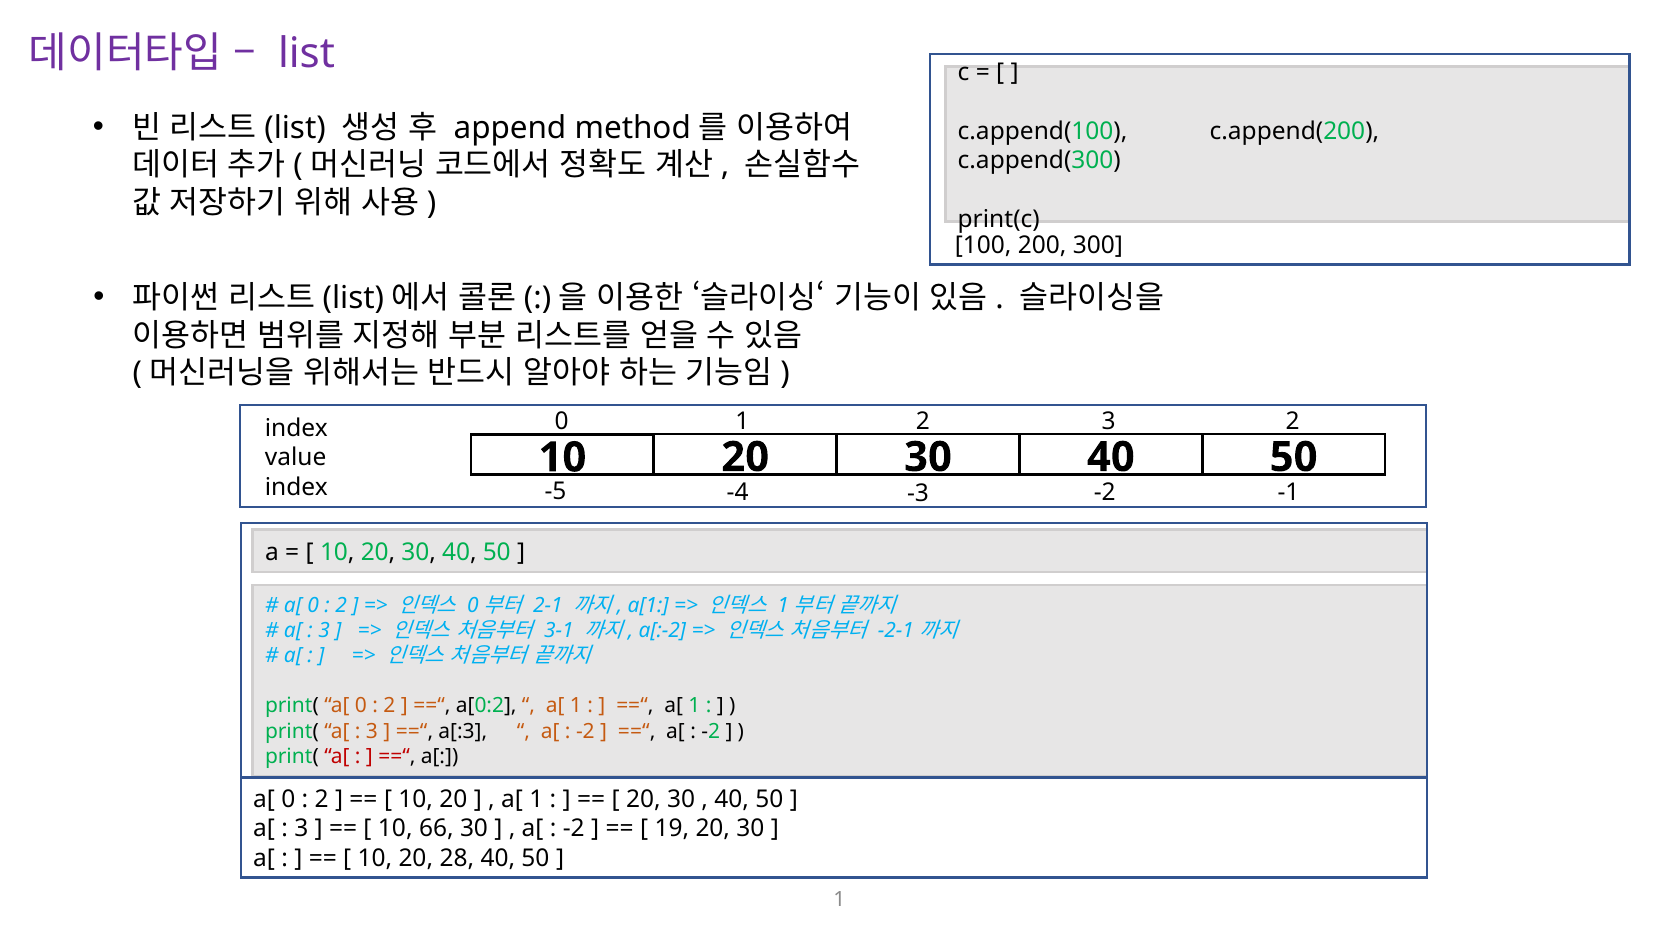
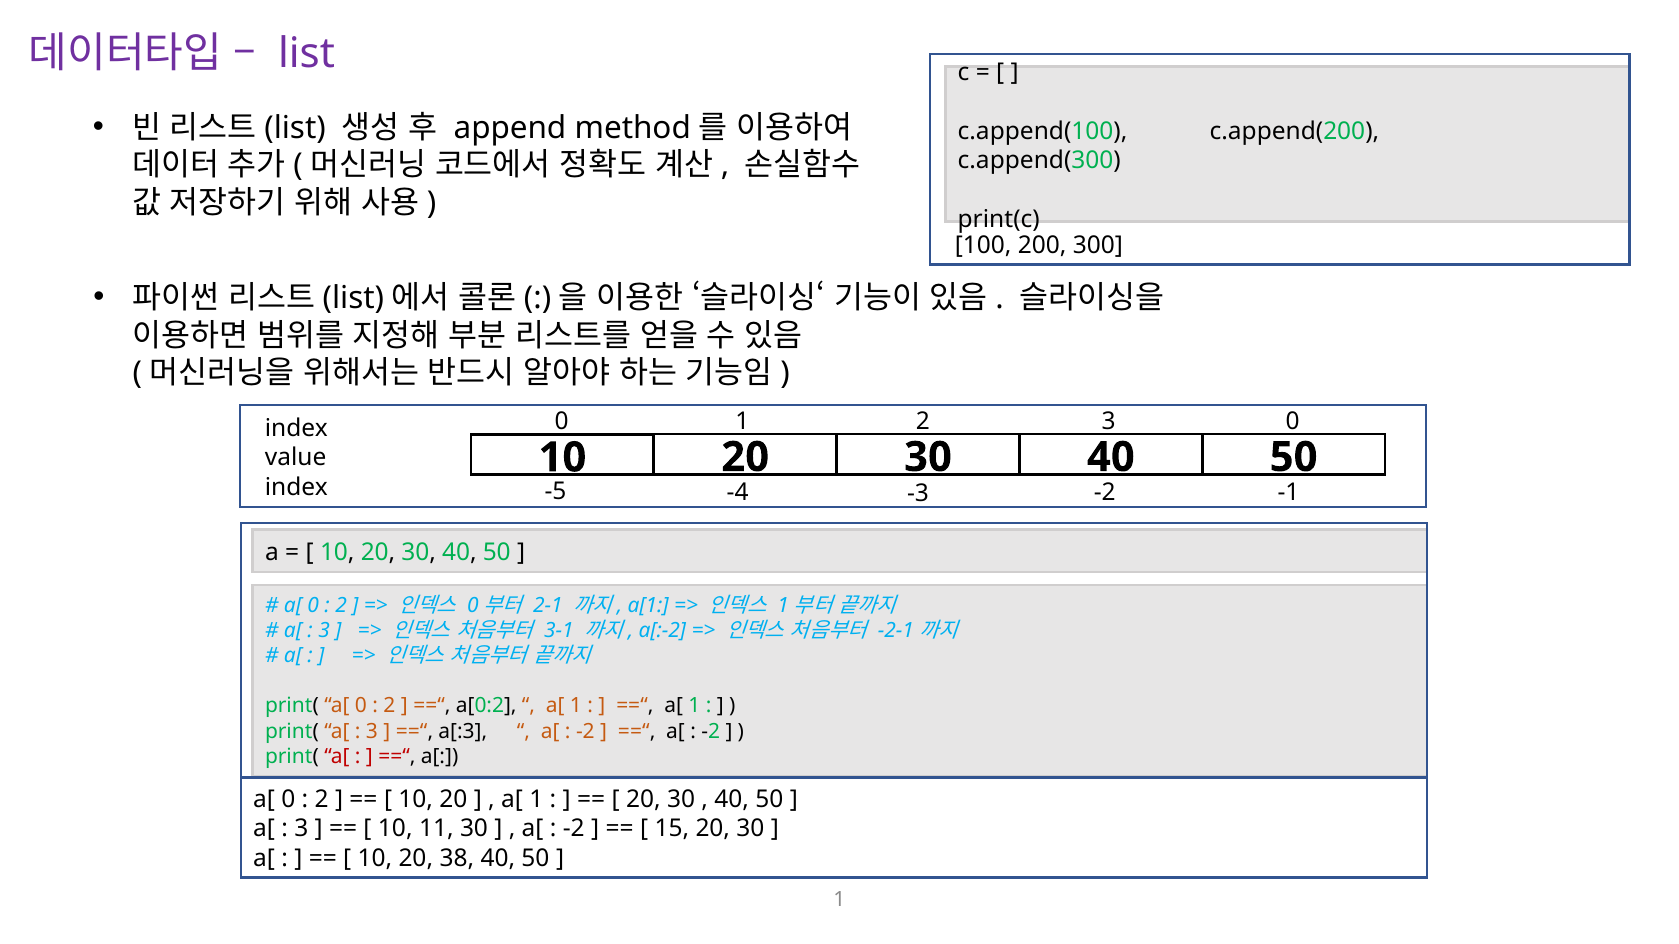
3 2: 2 -> 0
66: 66 -> 11
19: 19 -> 15
28: 28 -> 38
